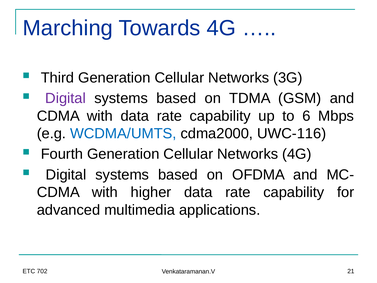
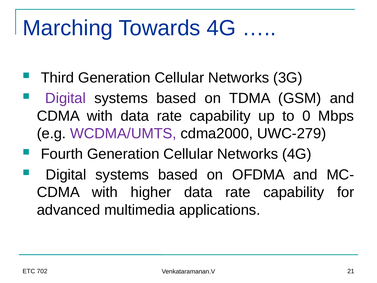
6: 6 -> 0
WCDMA/UMTS colour: blue -> purple
UWC-116: UWC-116 -> UWC-279
